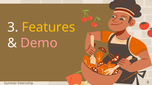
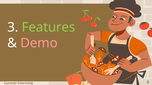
Features colour: yellow -> light green
